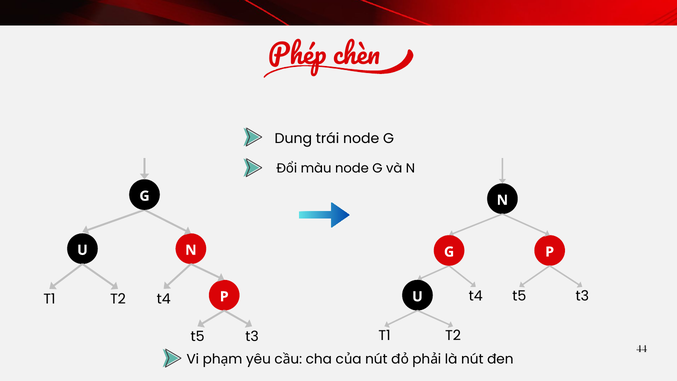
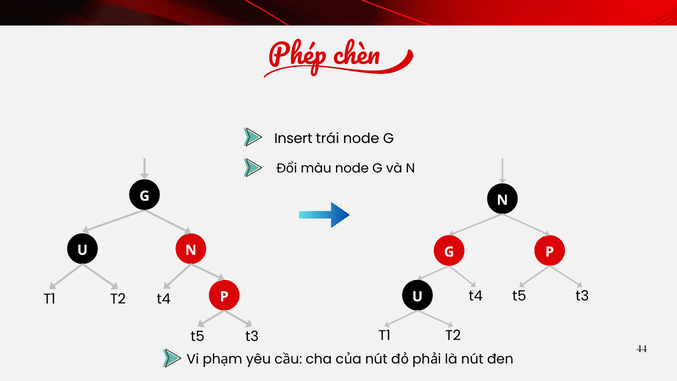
Dung: Dung -> Insert
